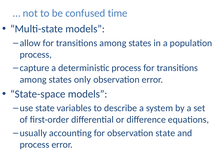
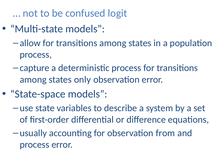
time: time -> logit
observation state: state -> from
